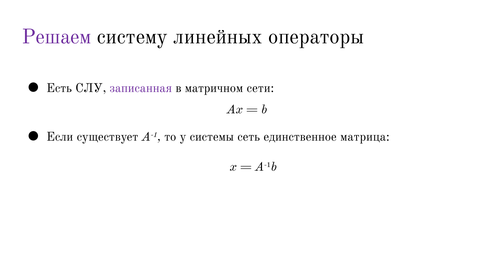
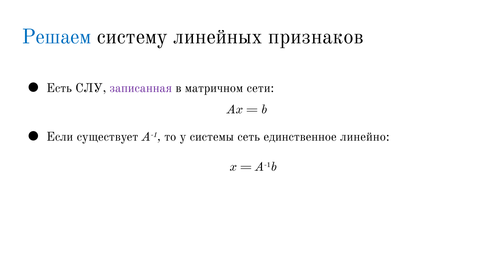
Решаем colour: purple -> blue
операторы: операторы -> признаков
матрица: матрица -> линейно
